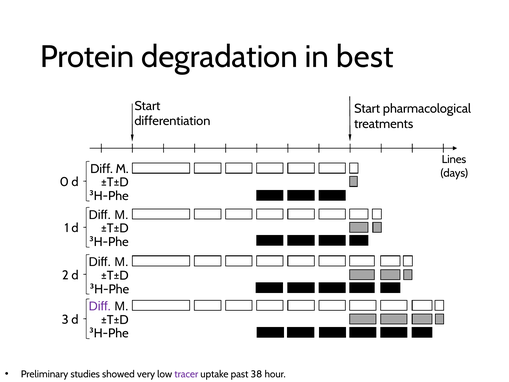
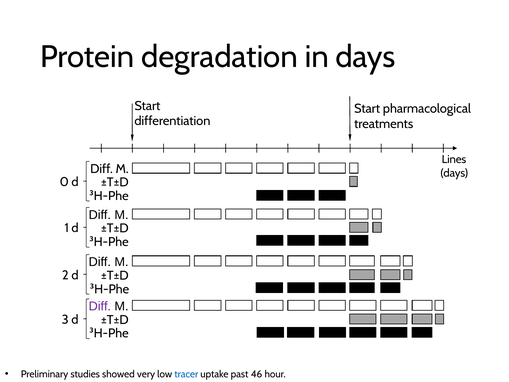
in best: best -> days
tracer colour: purple -> blue
38: 38 -> 46
